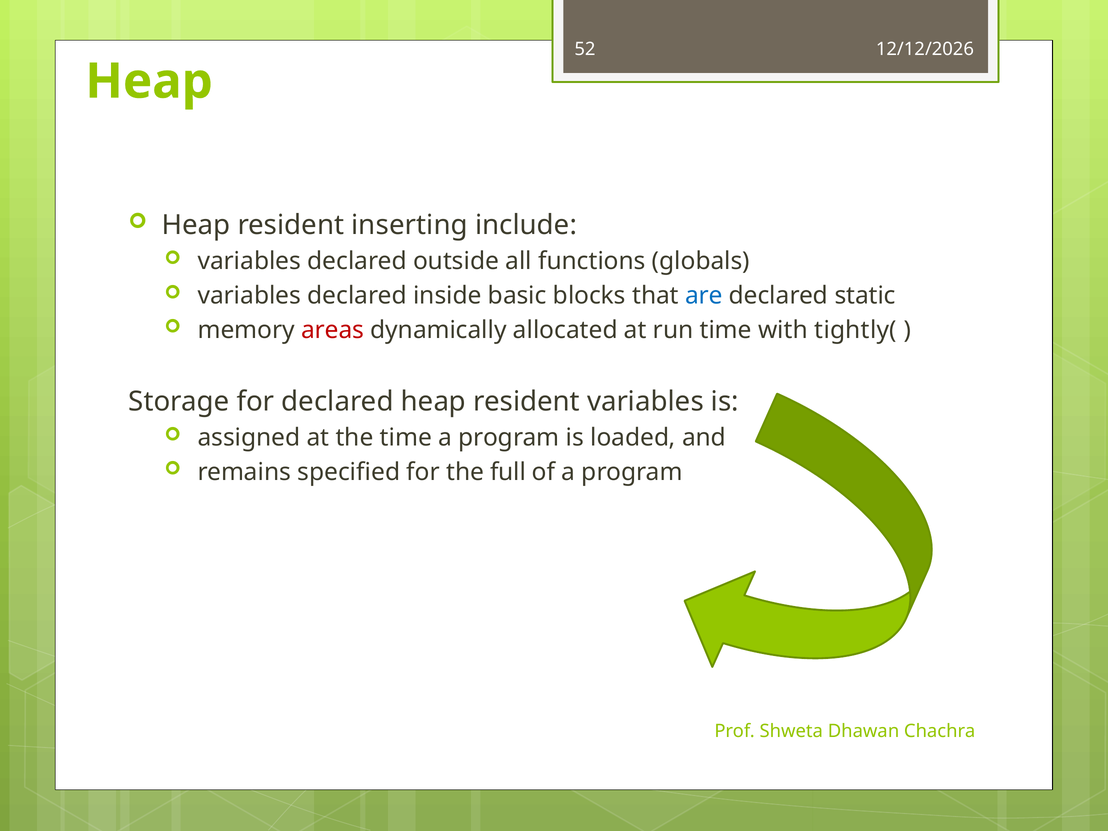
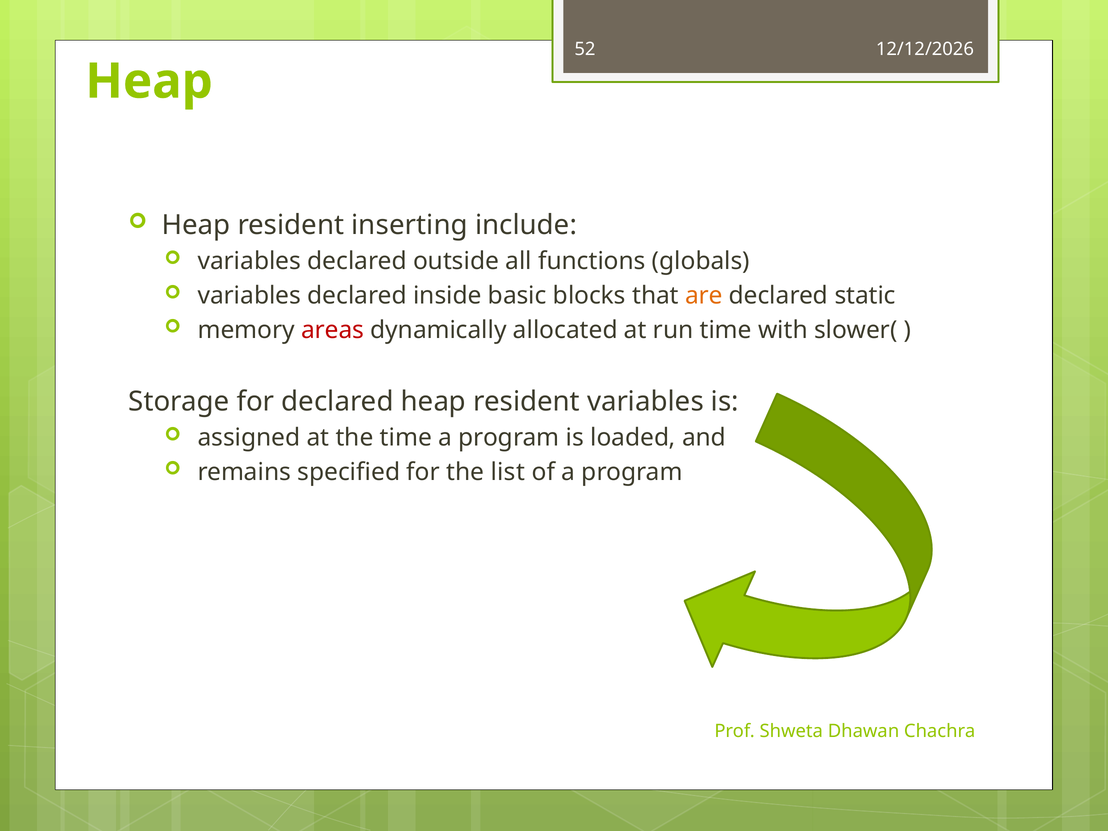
are colour: blue -> orange
tightly(: tightly( -> slower(
full: full -> list
